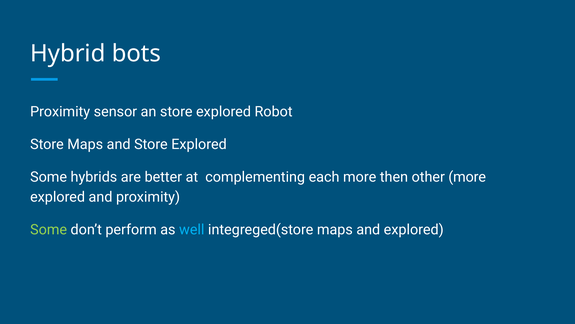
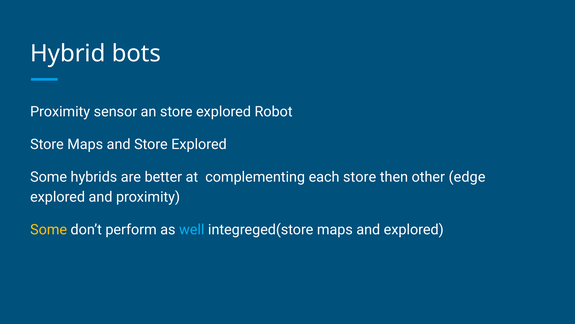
each more: more -> store
other more: more -> edge
Some at (49, 229) colour: light green -> yellow
